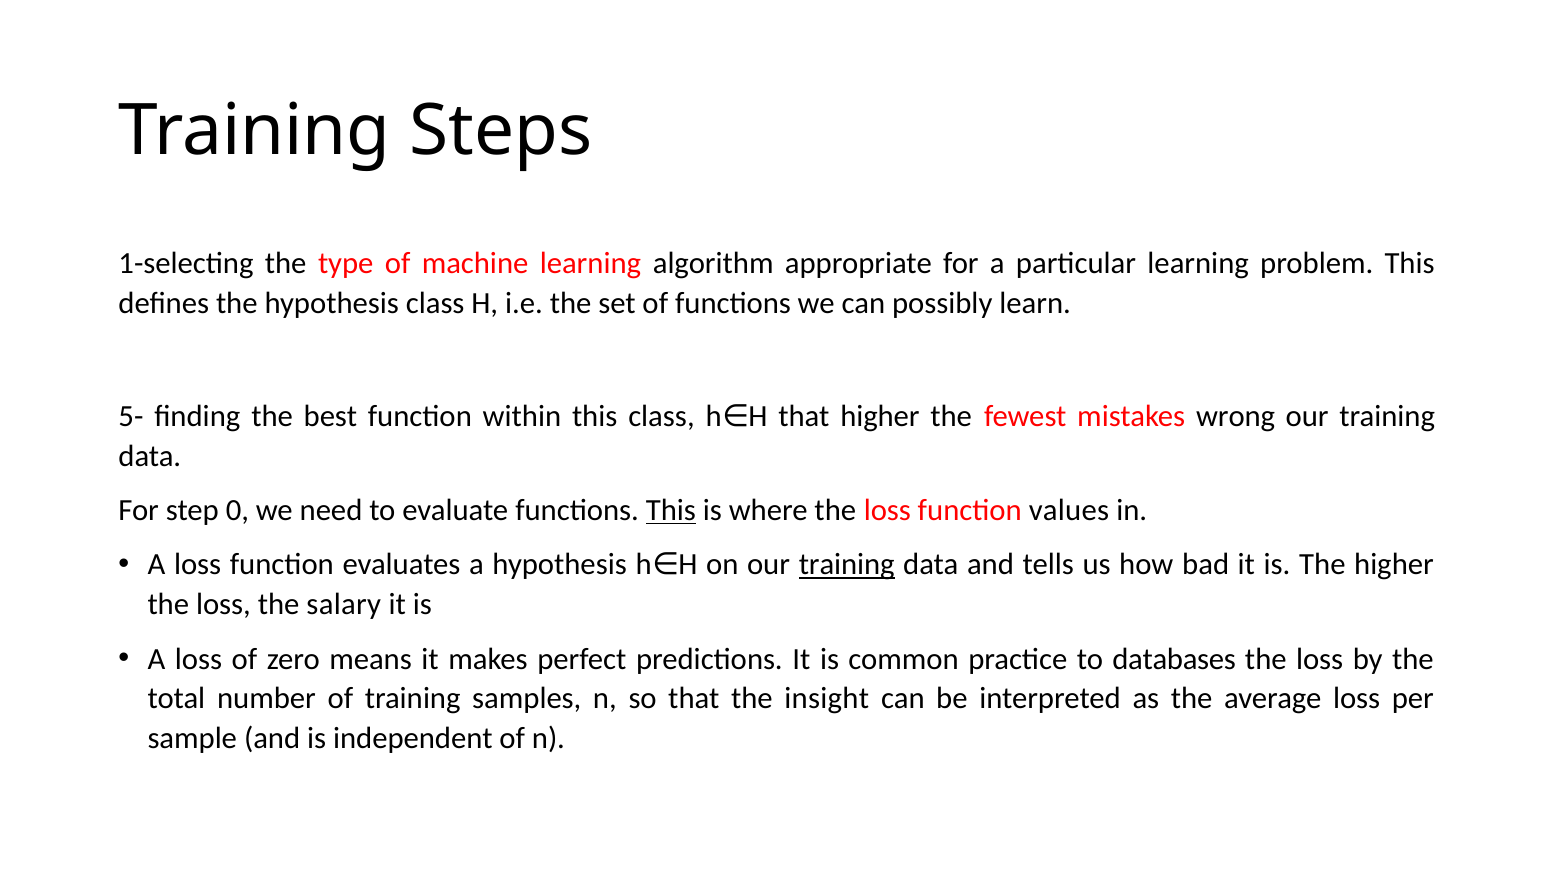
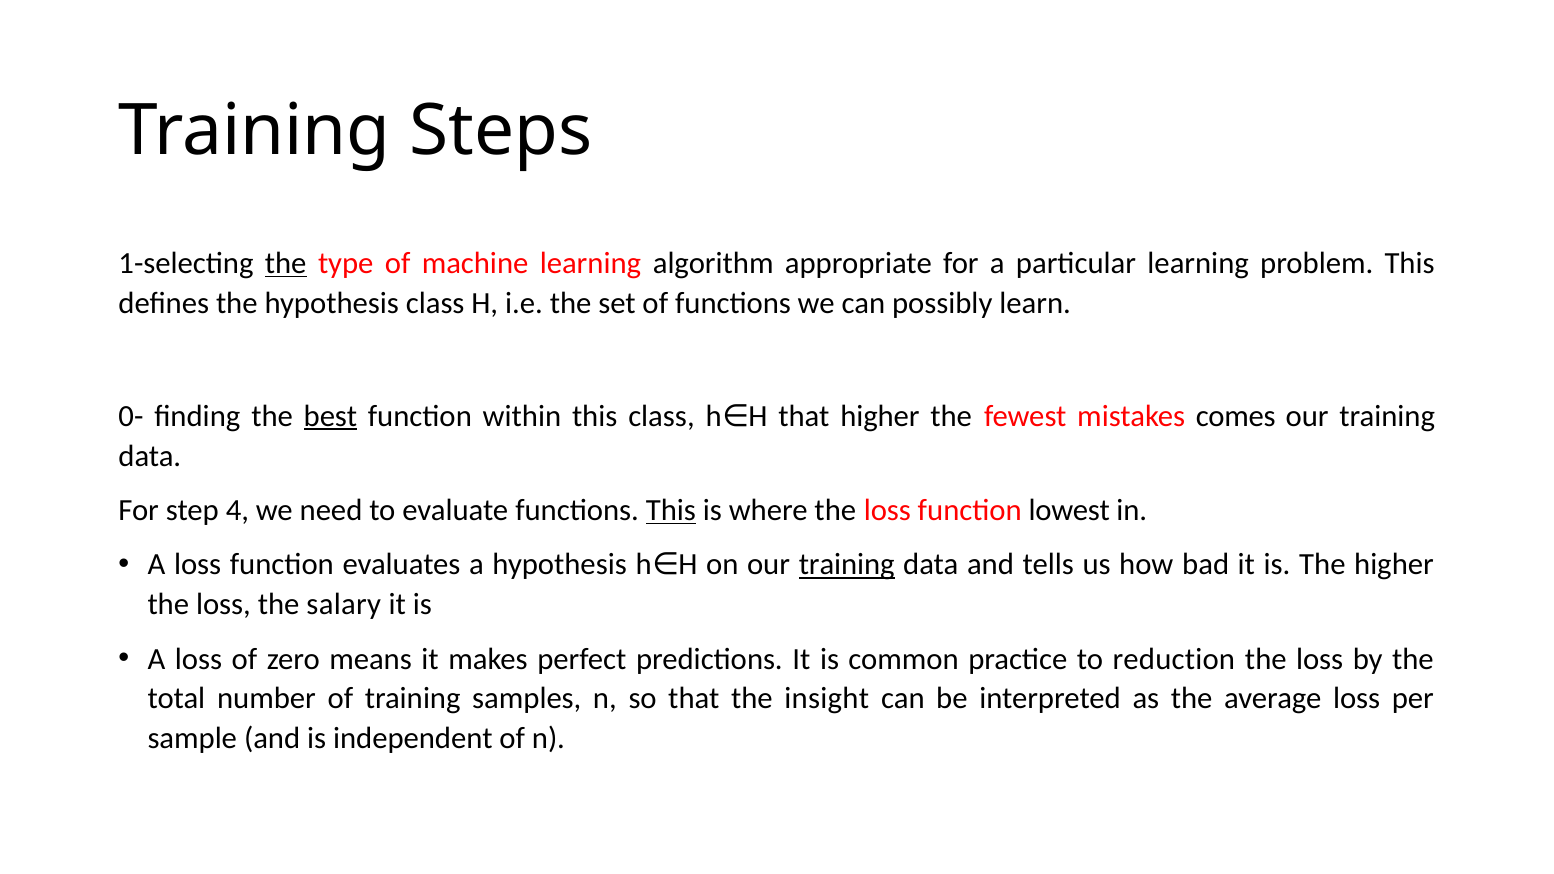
the at (286, 263) underline: none -> present
wrong: wrong -> comes
5-: 5- -> 0-
best underline: none -> present
0: 0 -> 4
values: values -> lowest
databases: databases -> reduction
